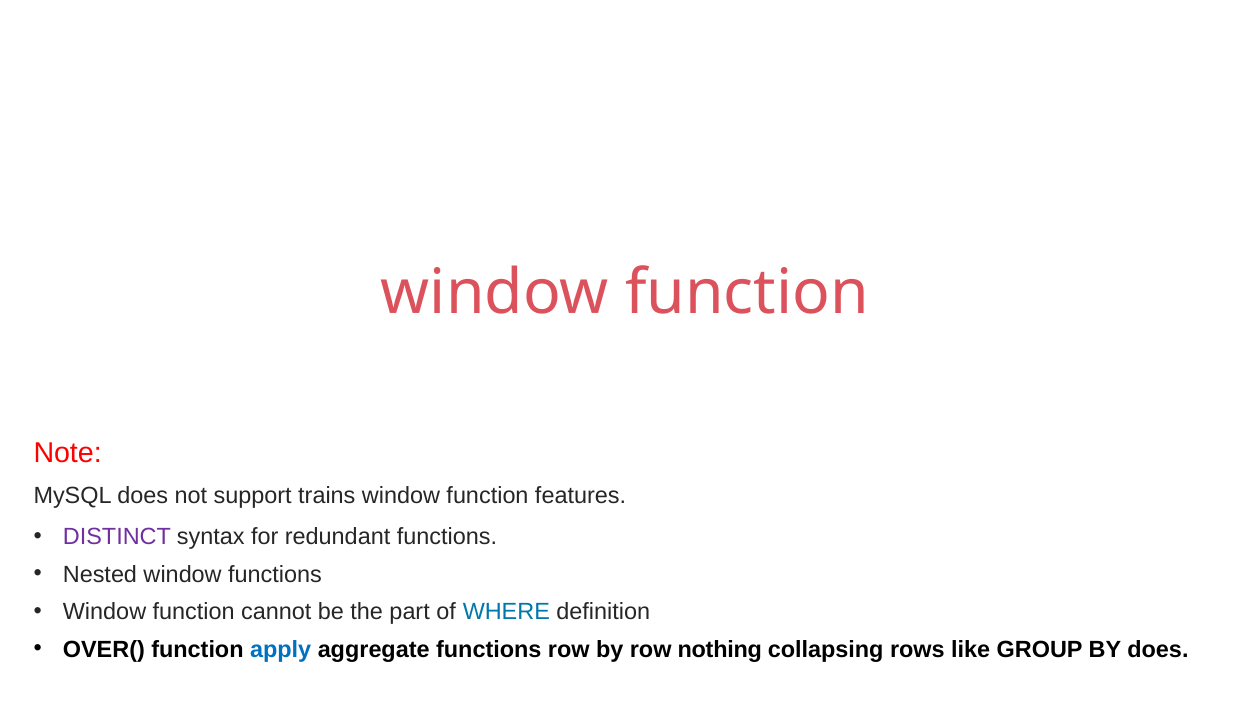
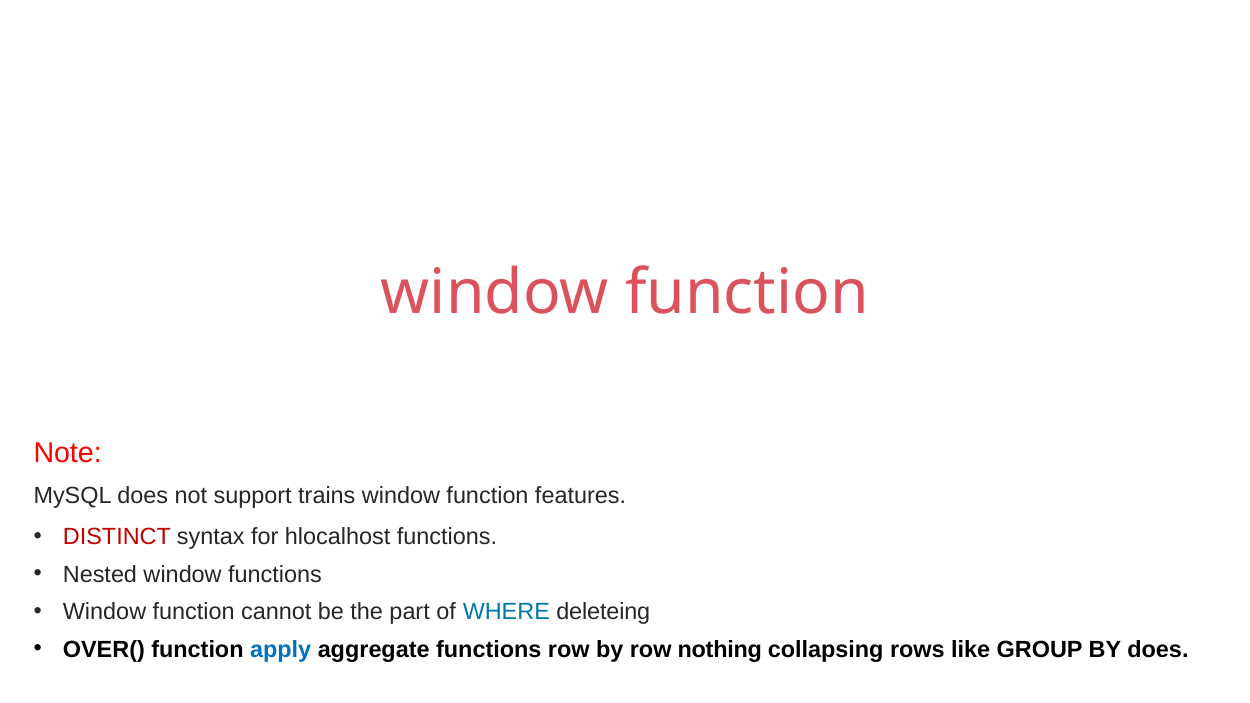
DISTINCT colour: purple -> red
redundant: redundant -> hlocalhost
definition: definition -> deleteing
